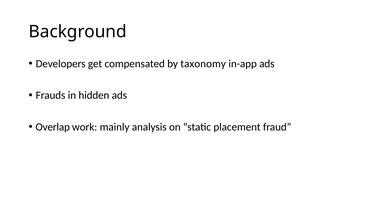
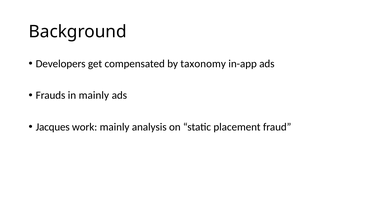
in hidden: hidden -> mainly
Overlap: Overlap -> Jacques
